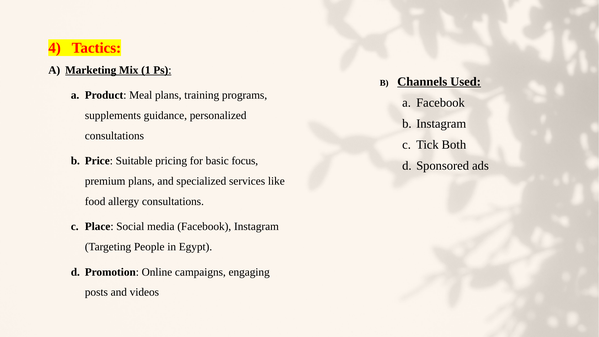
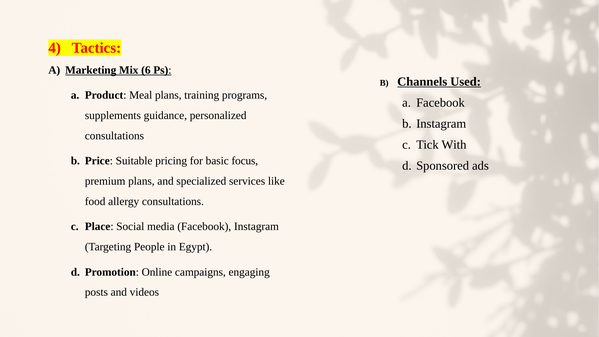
1: 1 -> 6
Both: Both -> With
